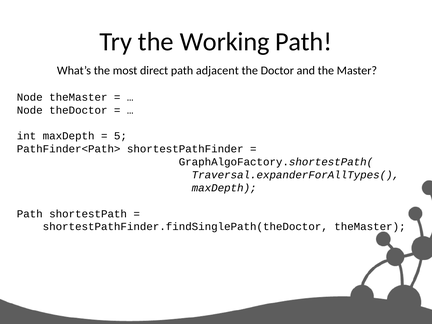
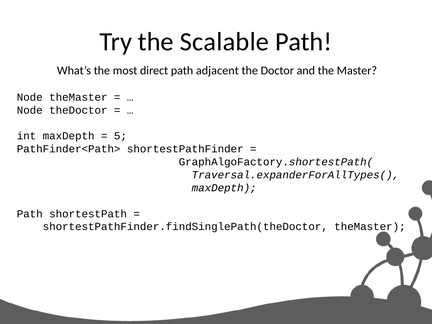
Working: Working -> Scalable
